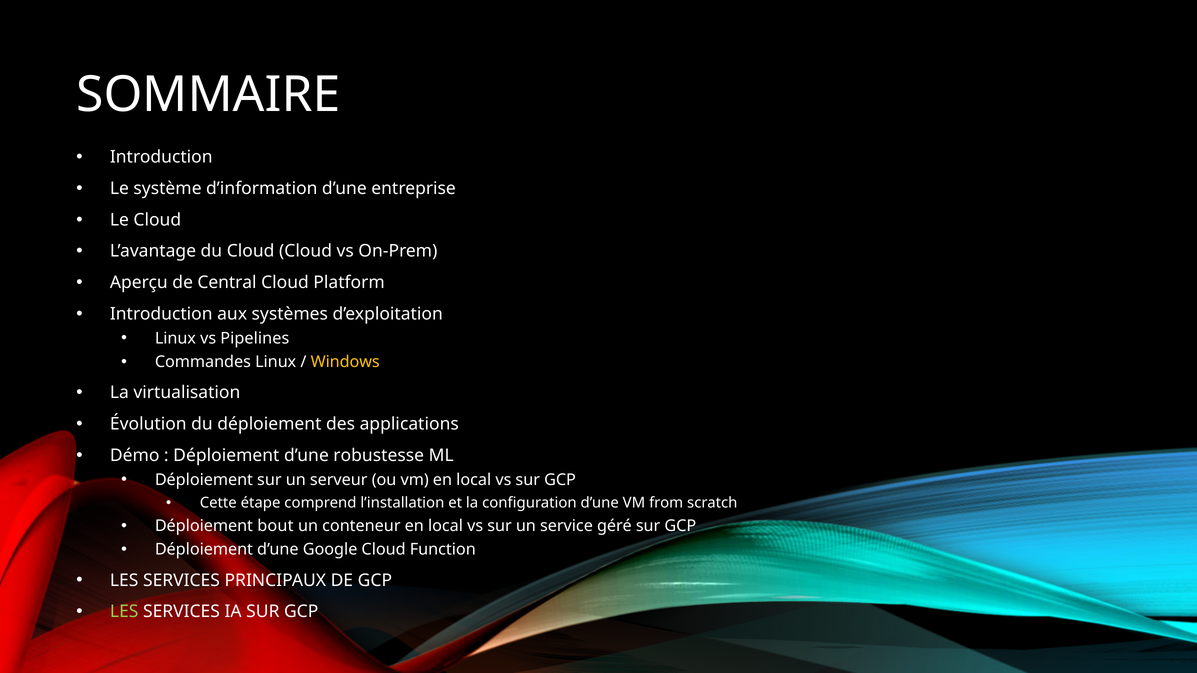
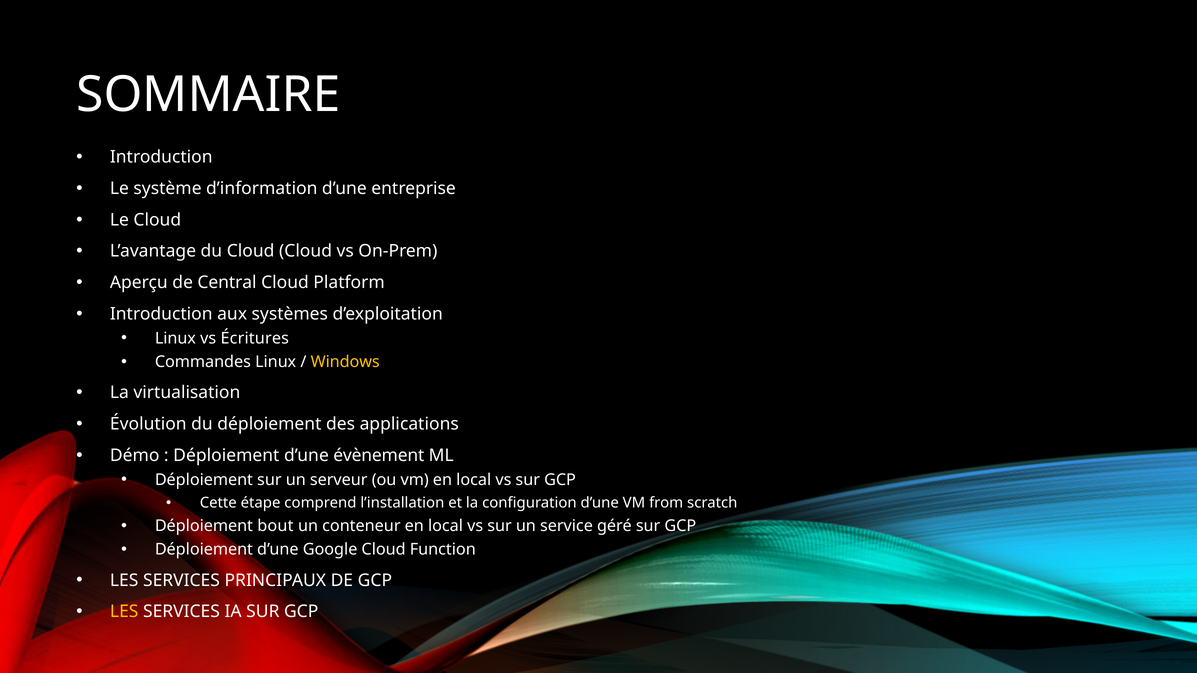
Pipelines: Pipelines -> Écritures
robustesse: robustesse -> évènement
LES at (124, 612) colour: light green -> yellow
